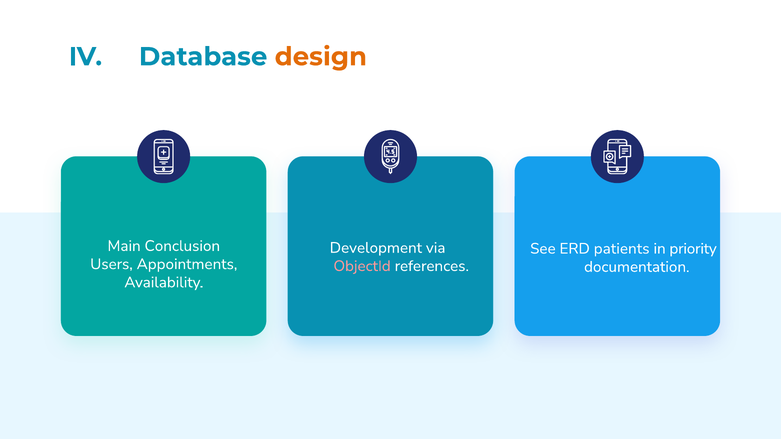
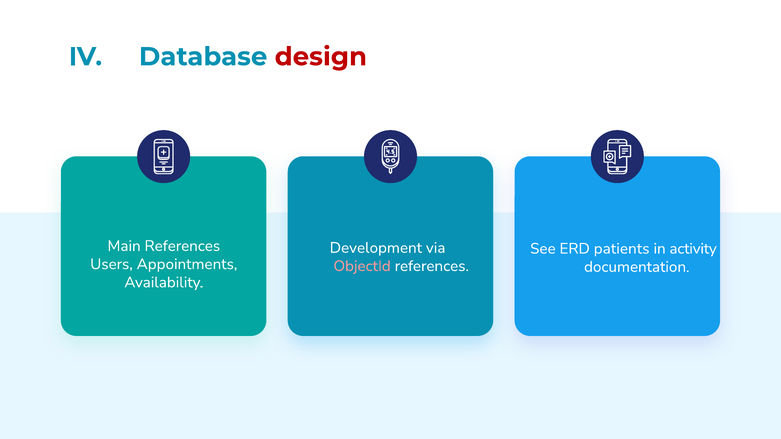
design colour: orange -> red
Main Conclusion: Conclusion -> References
priority: priority -> activity
